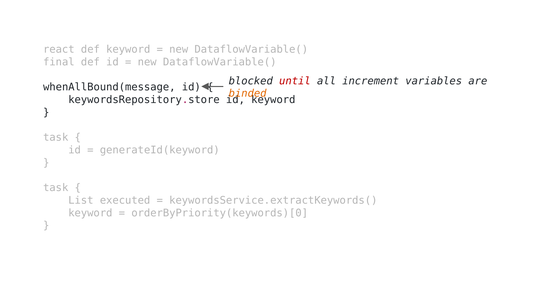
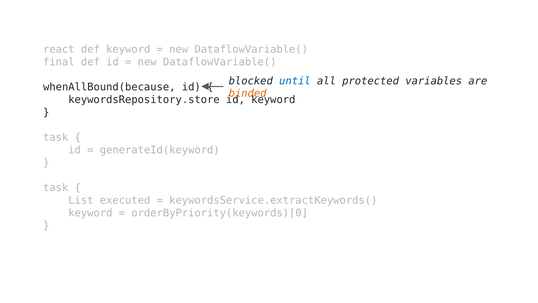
until colour: red -> blue
increment: increment -> protected
whenAllBound(message: whenAllBound(message -> whenAllBound(because
